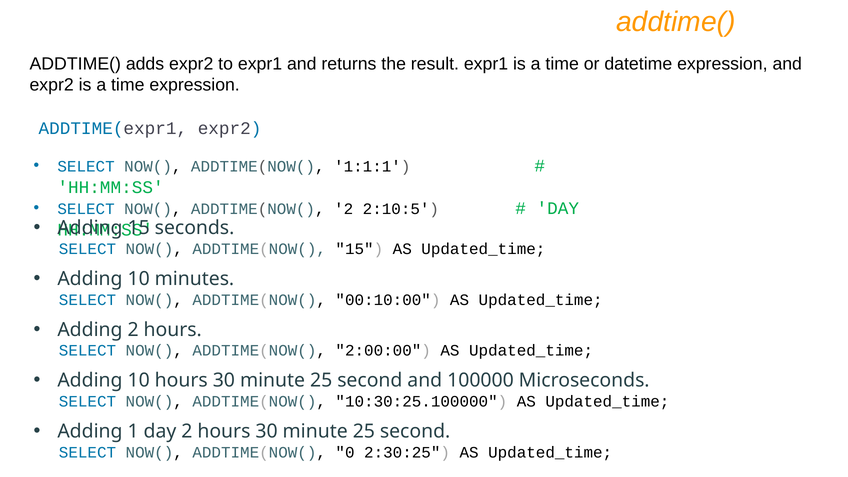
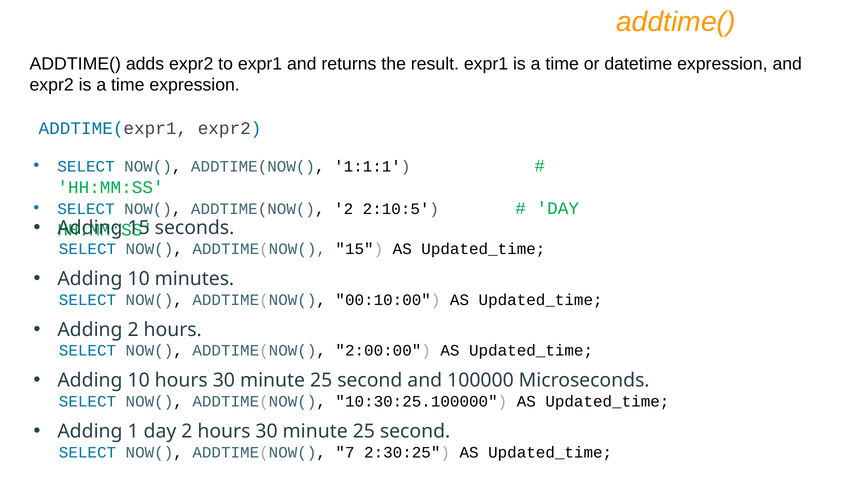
0: 0 -> 7
